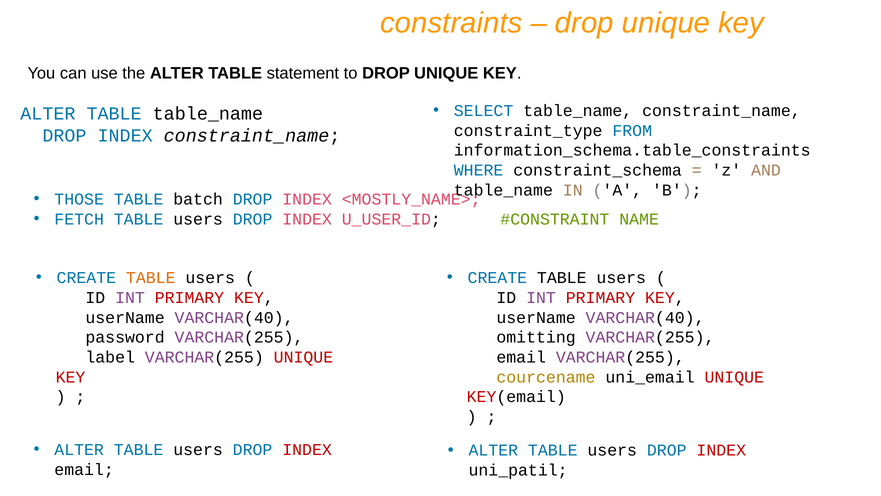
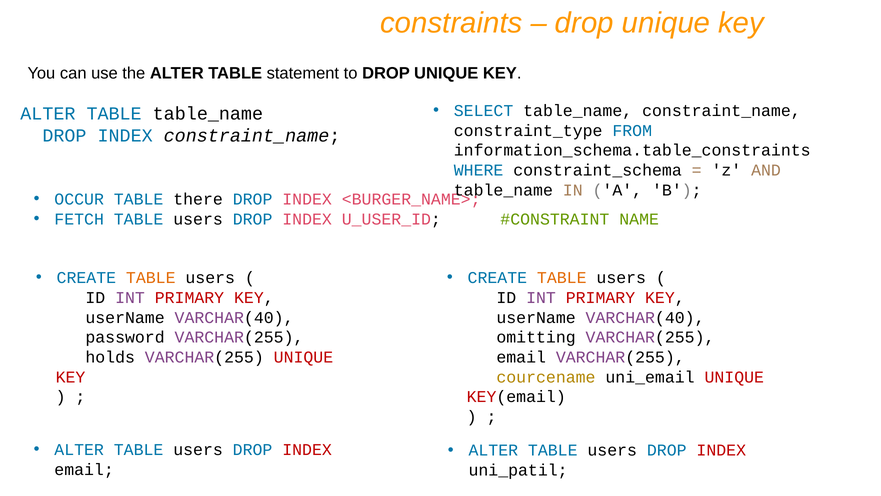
THOSE: THOSE -> OCCUR
batch: batch -> there
<MOSTLY_NAME>: <MOSTLY_NAME> -> <BURGER_NAME>
TABLE at (562, 278) colour: black -> orange
label: label -> holds
